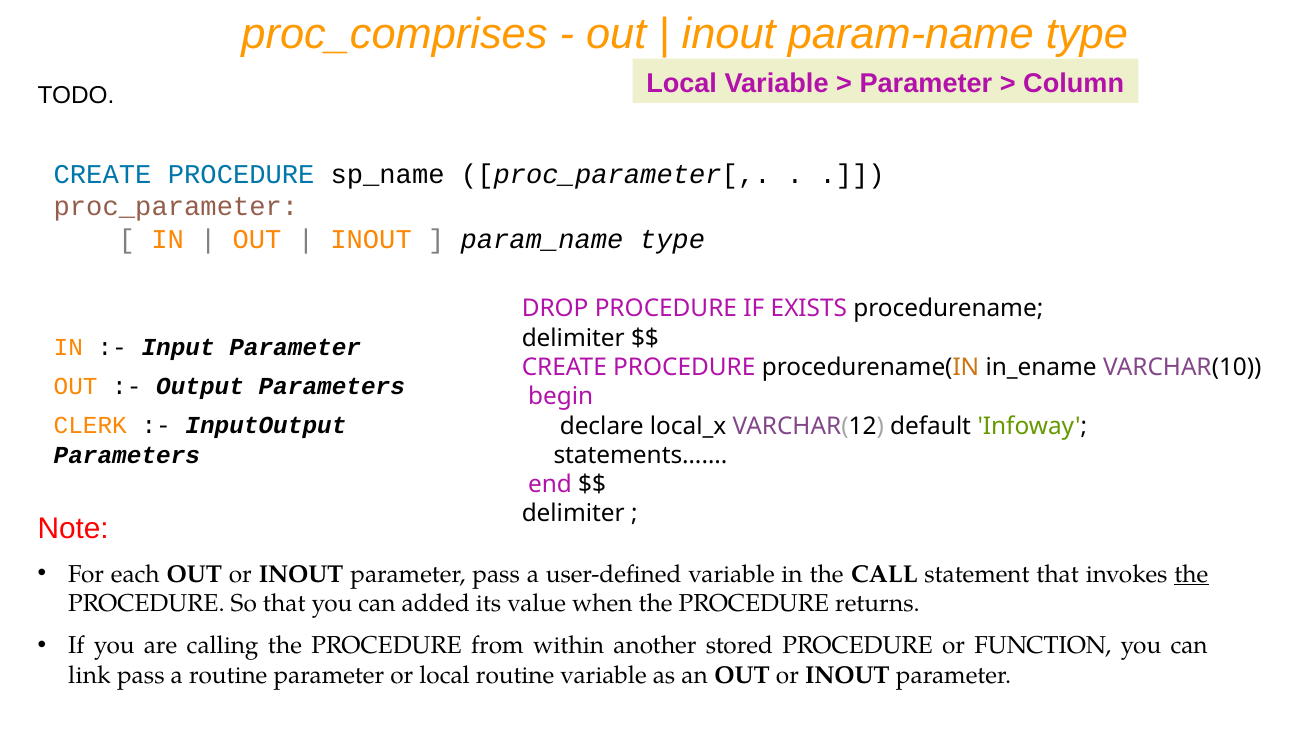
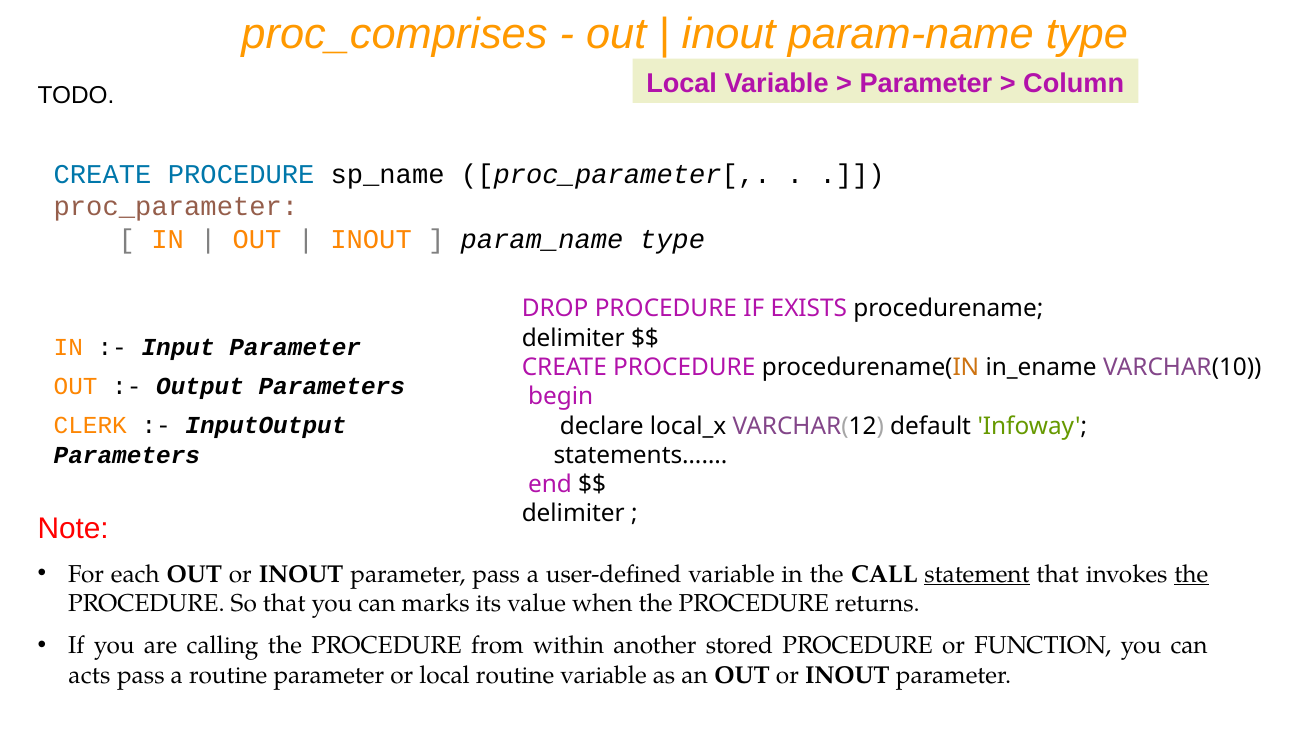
statement underline: none -> present
added: added -> marks
link: link -> acts
